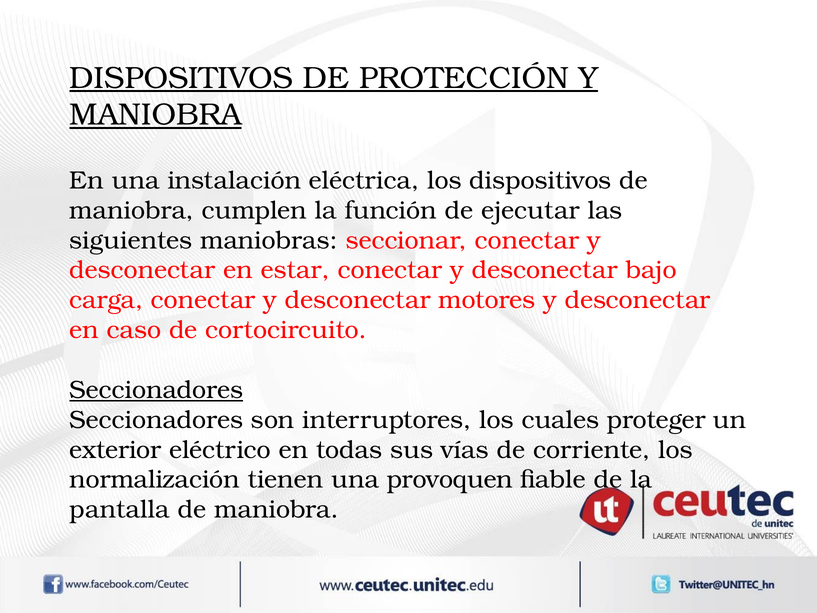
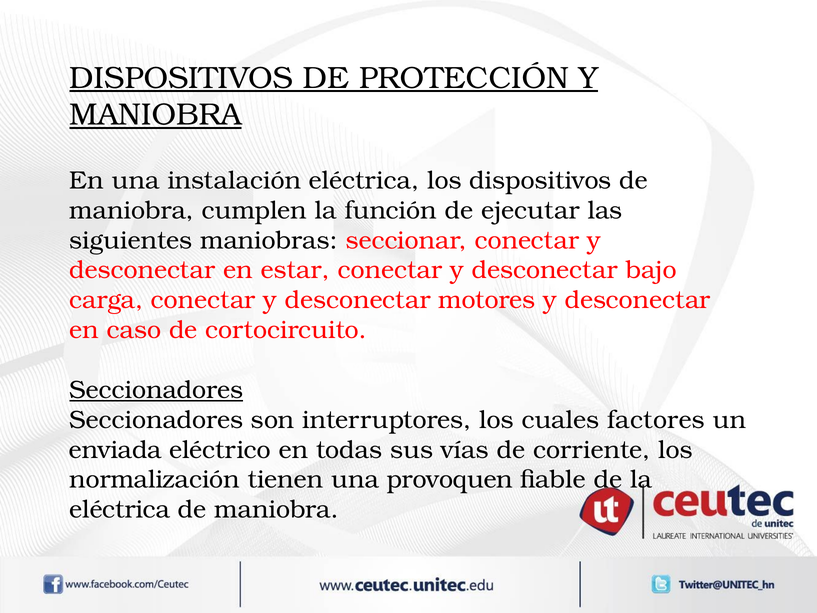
proteger: proteger -> factores
exterior: exterior -> enviada
pantalla at (120, 509): pantalla -> eléctrica
